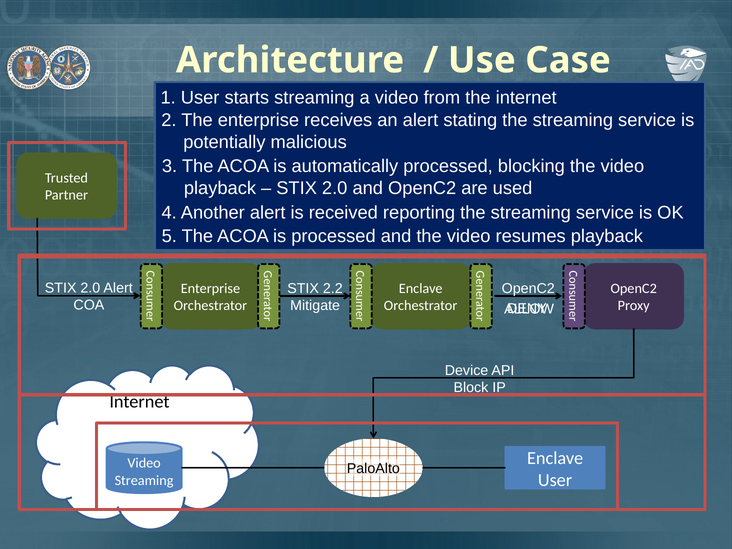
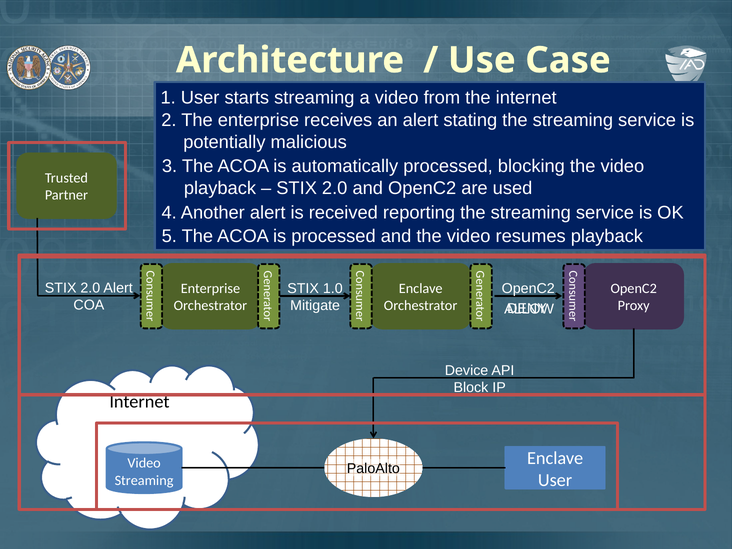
2.2: 2.2 -> 1.0
